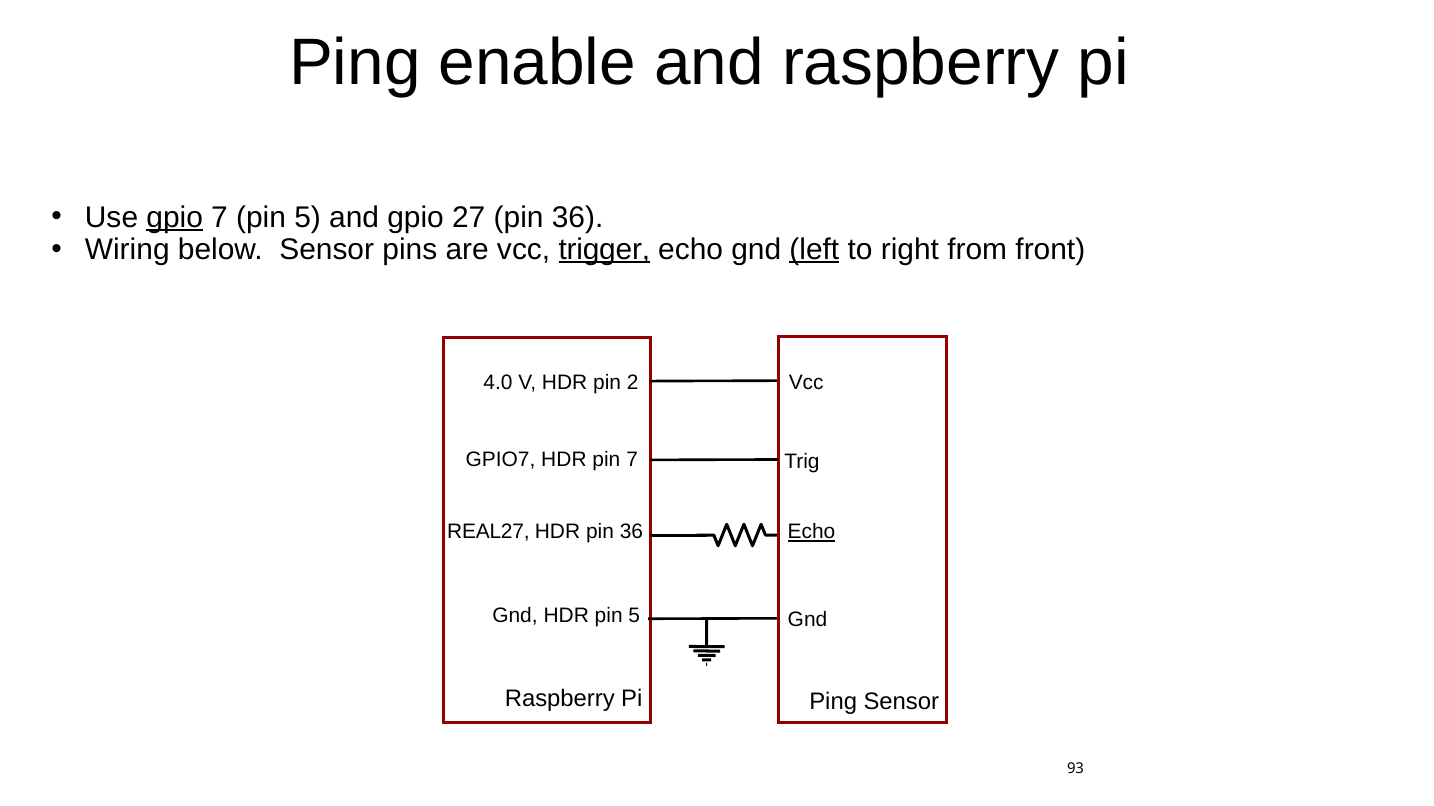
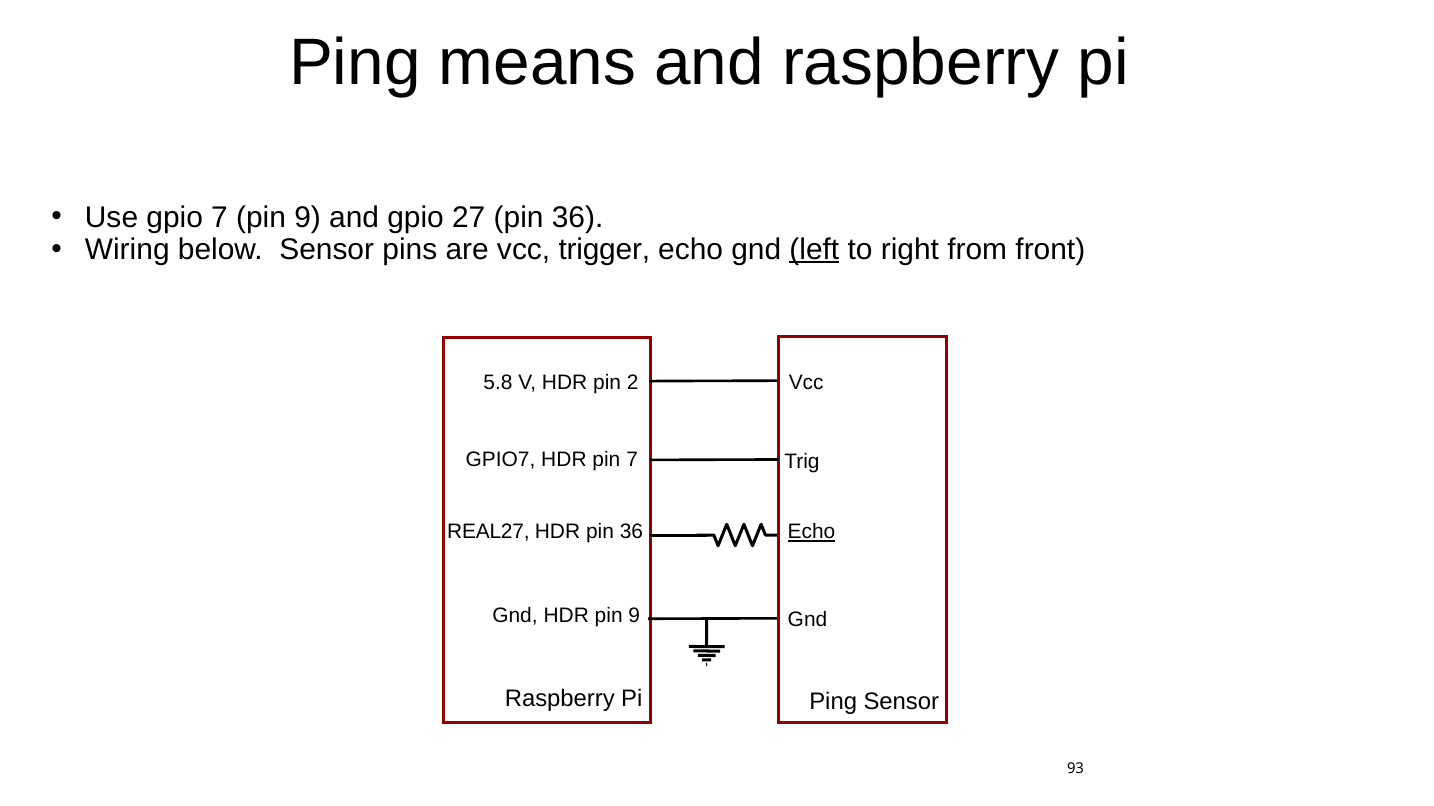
enable: enable -> means
gpio at (175, 217) underline: present -> none
7 pin 5: 5 -> 9
trigger at (604, 250) underline: present -> none
4.0: 4.0 -> 5.8
5 at (634, 616): 5 -> 9
